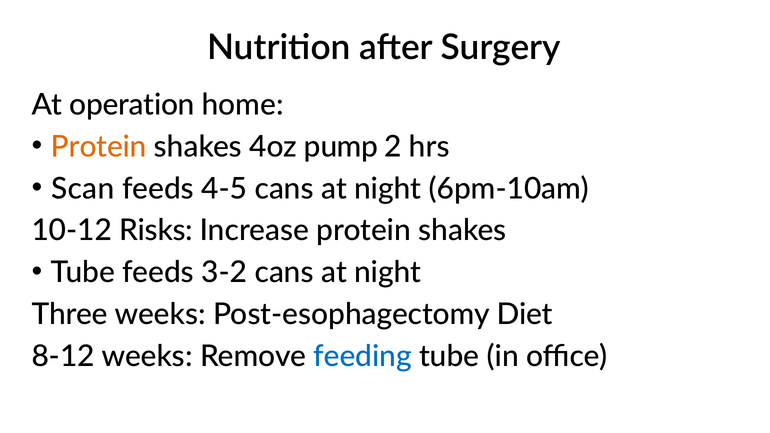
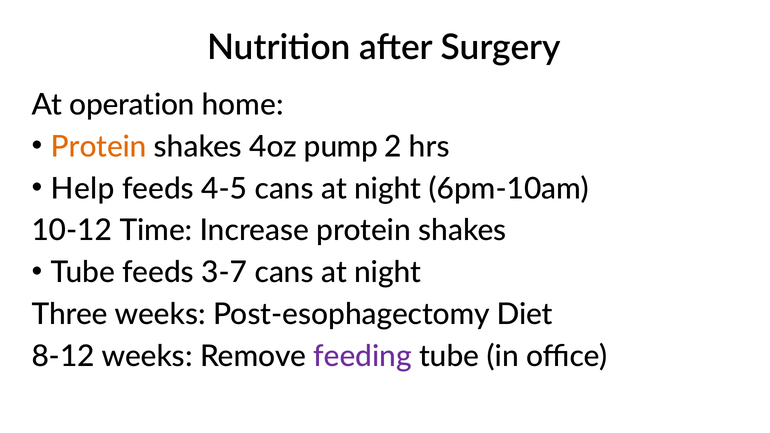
Scan: Scan -> Help
Risks: Risks -> Time
3-2: 3-2 -> 3-7
feeding colour: blue -> purple
